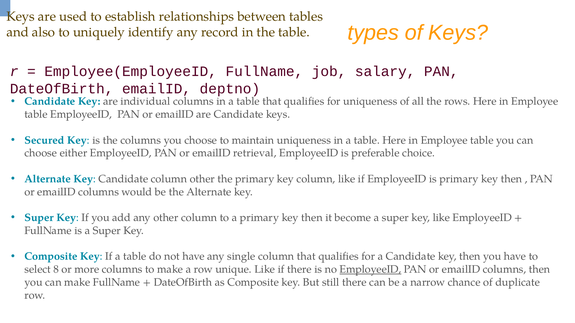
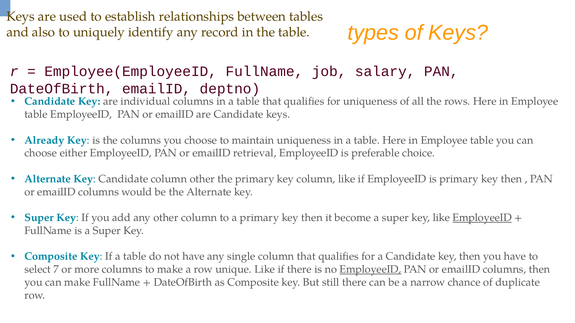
Secured: Secured -> Already
EmployeeID at (482, 218) underline: none -> present
8: 8 -> 7
